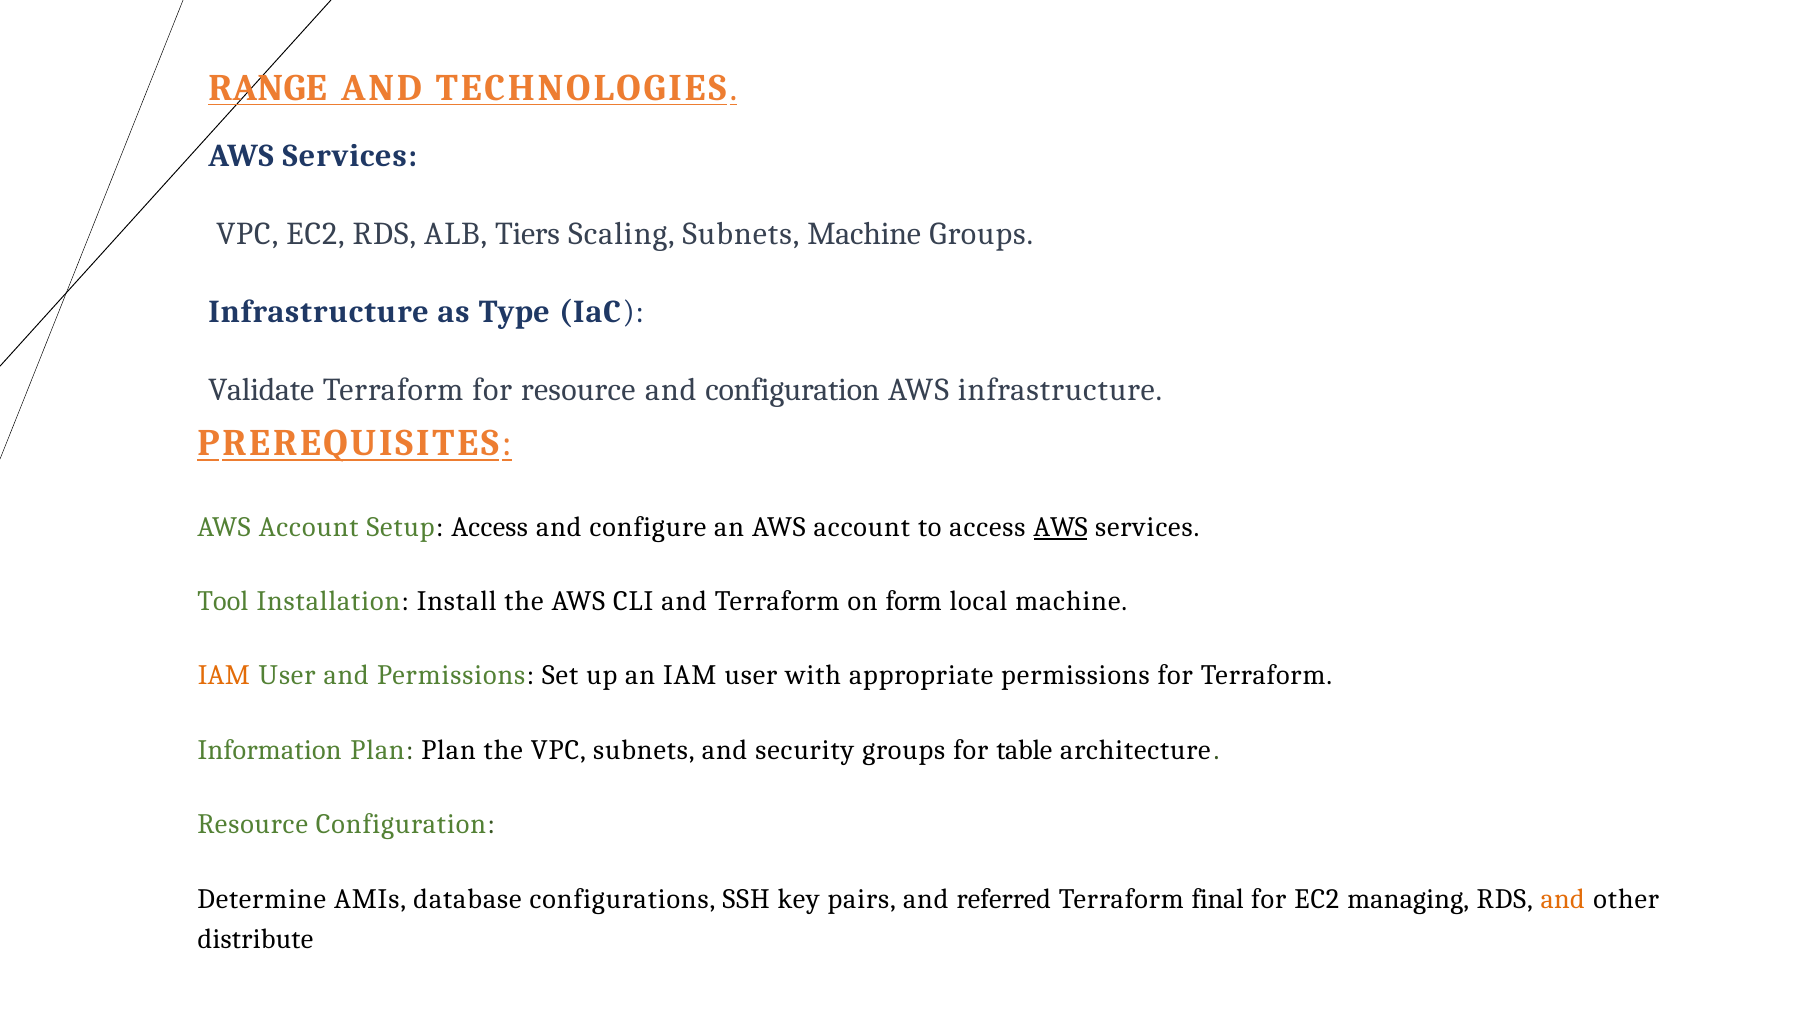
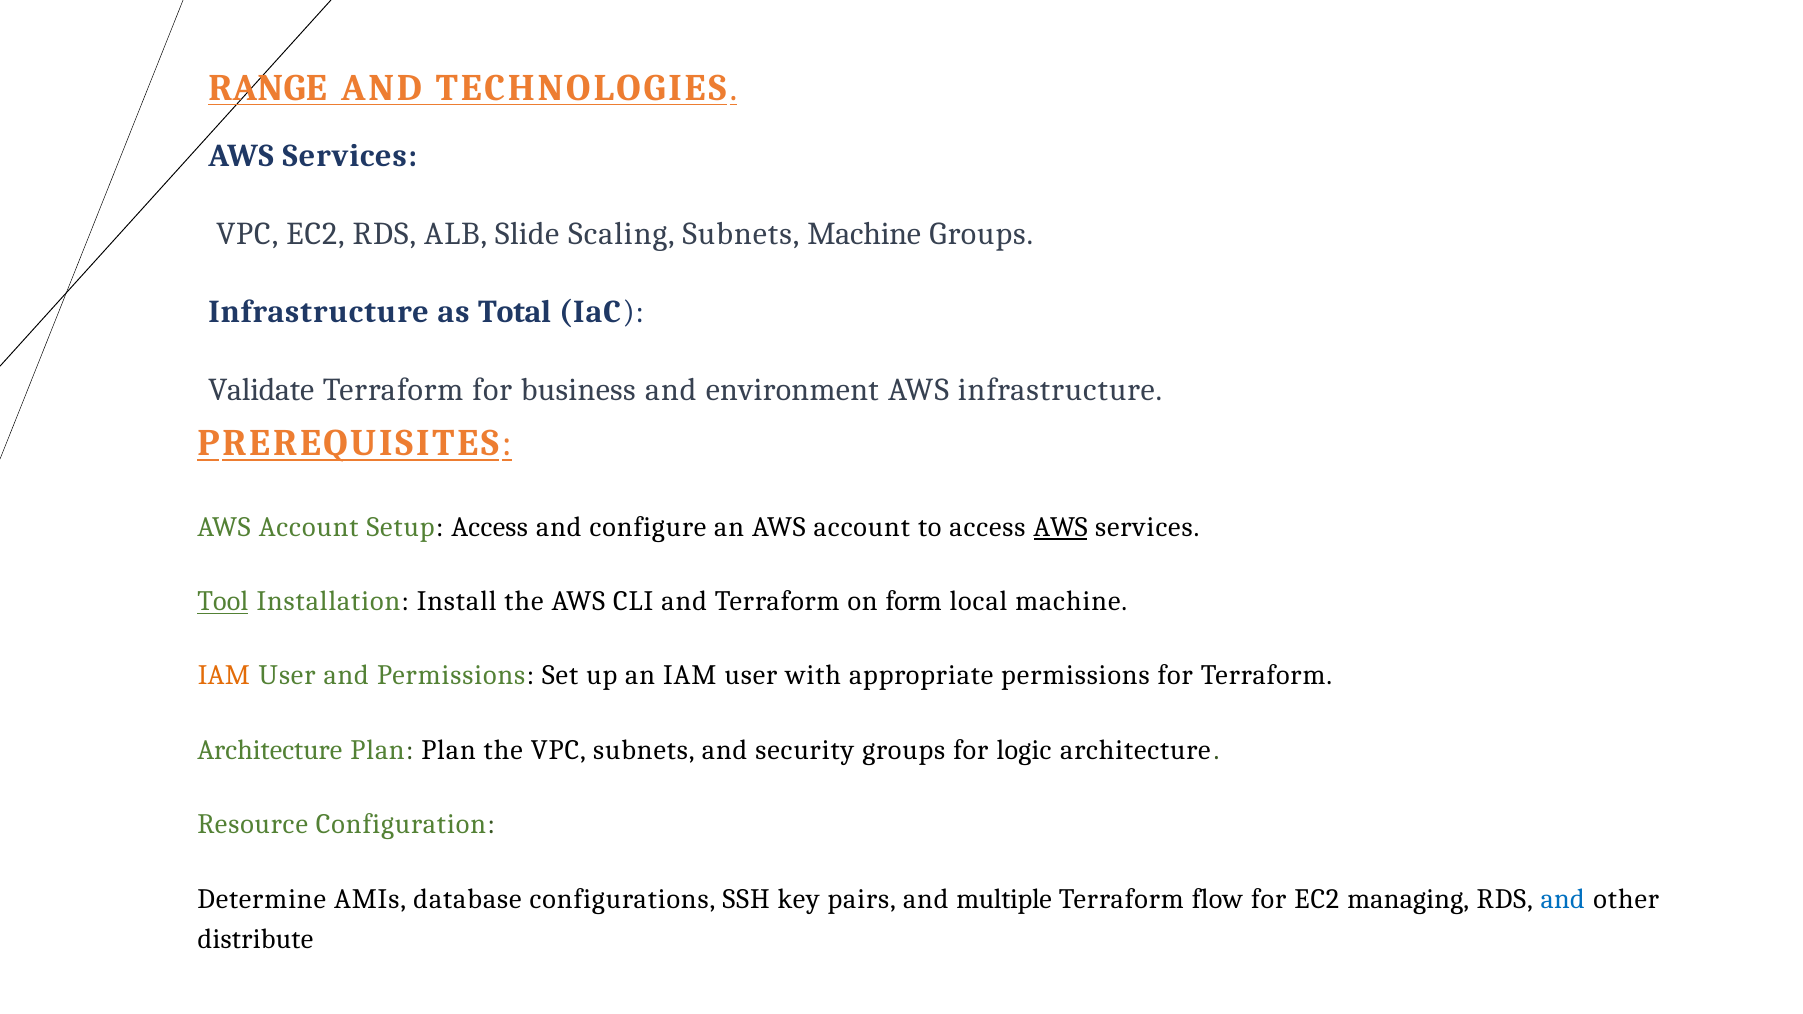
Tiers: Tiers -> Slide
Type: Type -> Total
for resource: resource -> business
and configuration: configuration -> environment
Tool underline: none -> present
Information at (270, 750): Information -> Architecture
table: table -> logic
referred: referred -> multiple
final: final -> flow
and at (1563, 899) colour: orange -> blue
